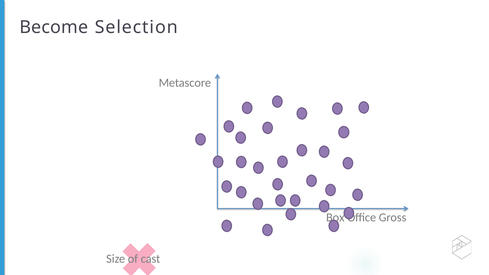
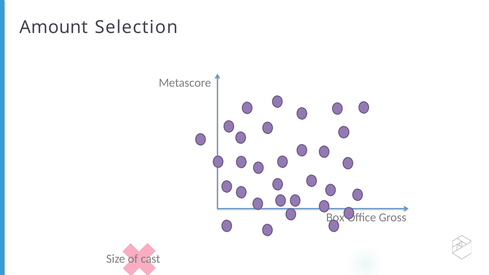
Become: Become -> Amount
